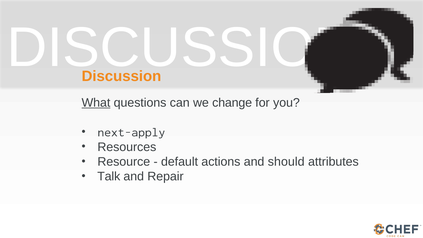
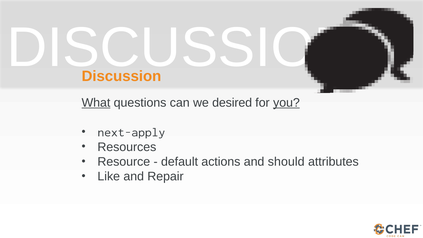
change: change -> desired
you underline: none -> present
Talk: Talk -> Like
